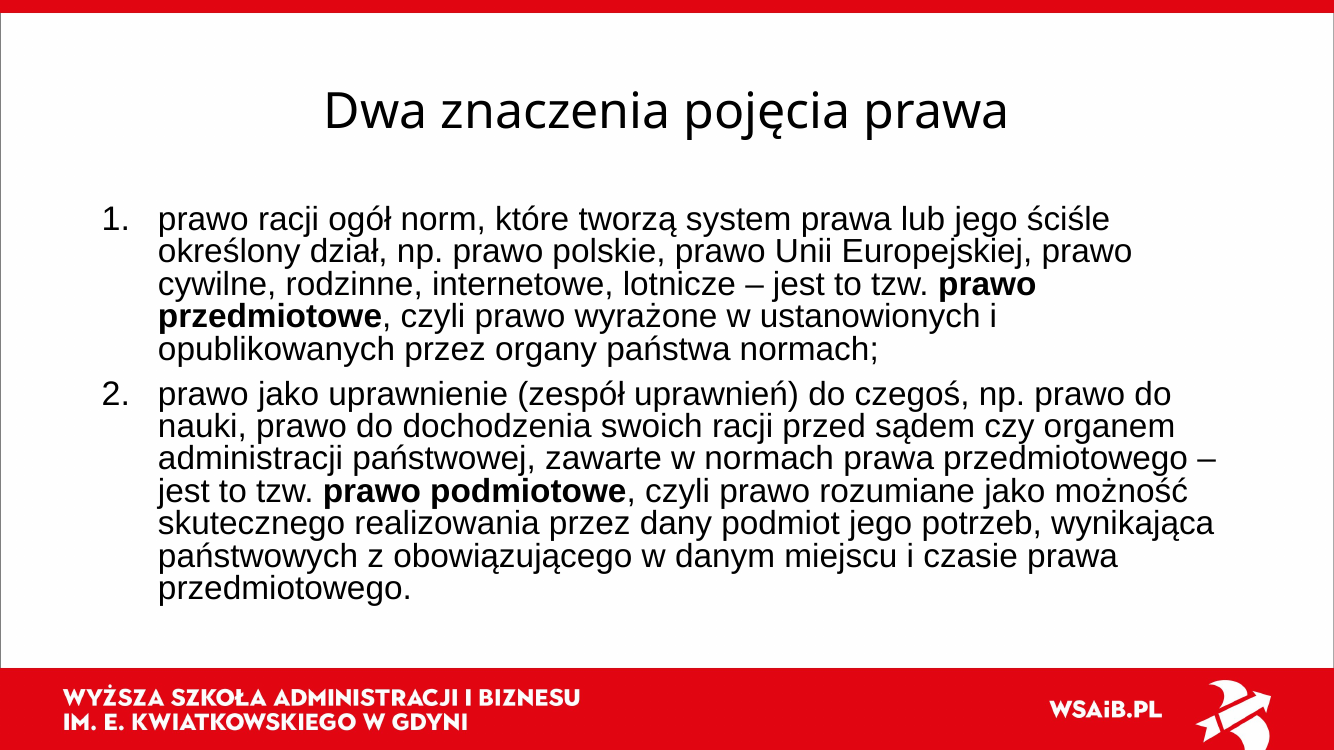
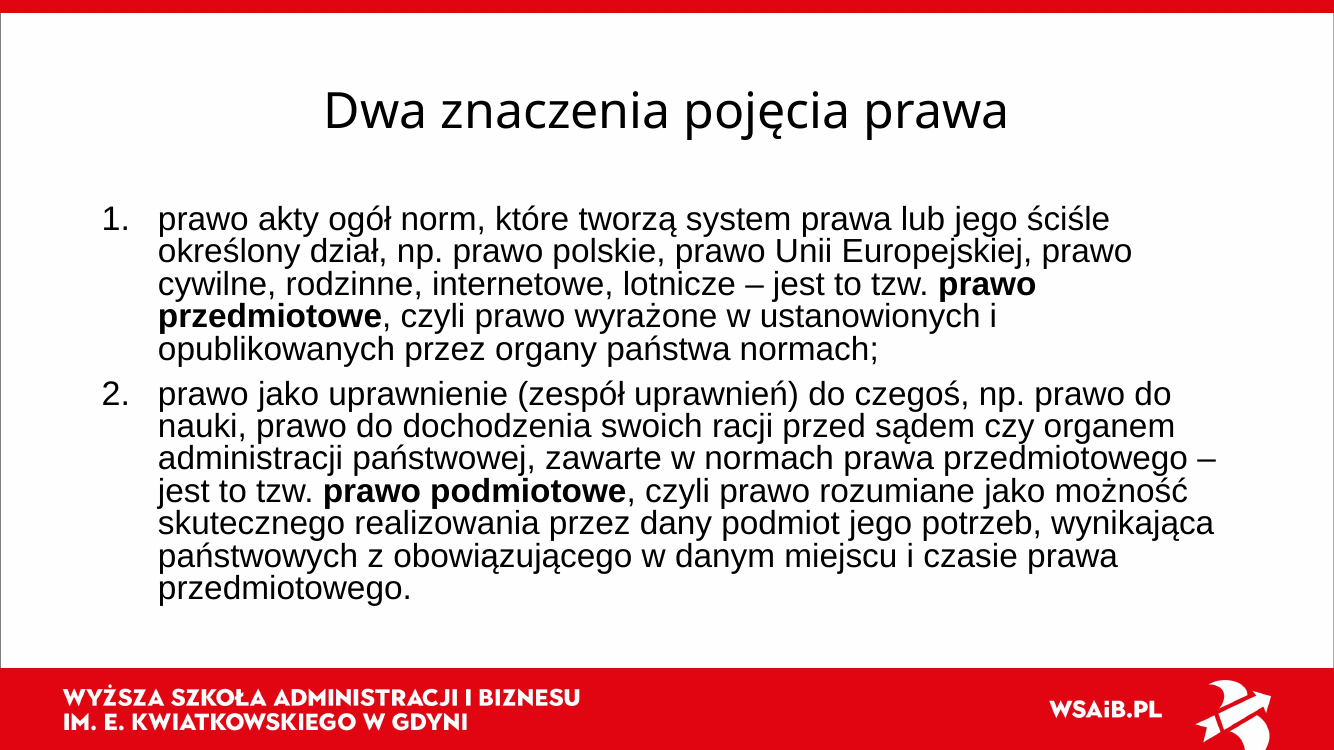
prawo racji: racji -> akty
